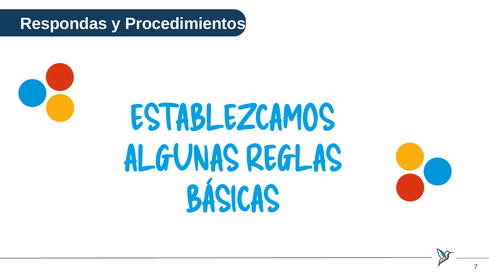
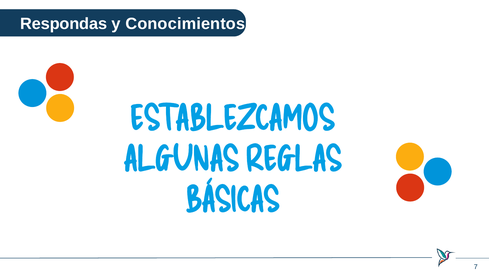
Procedimientos: Procedimientos -> Conocimientos
